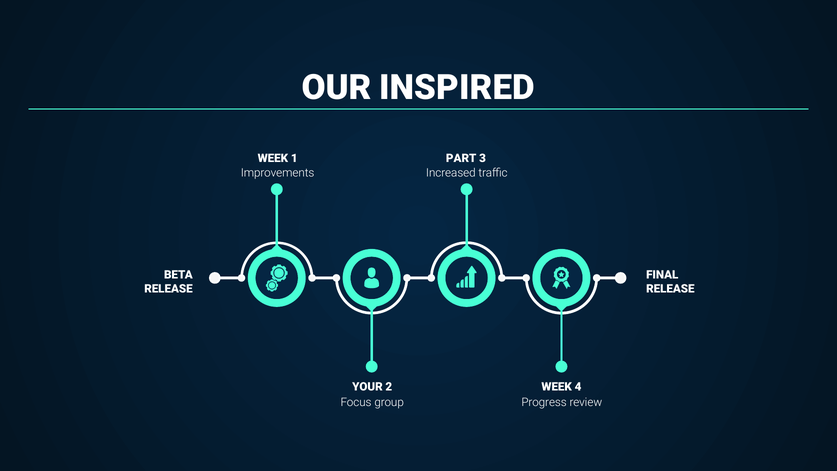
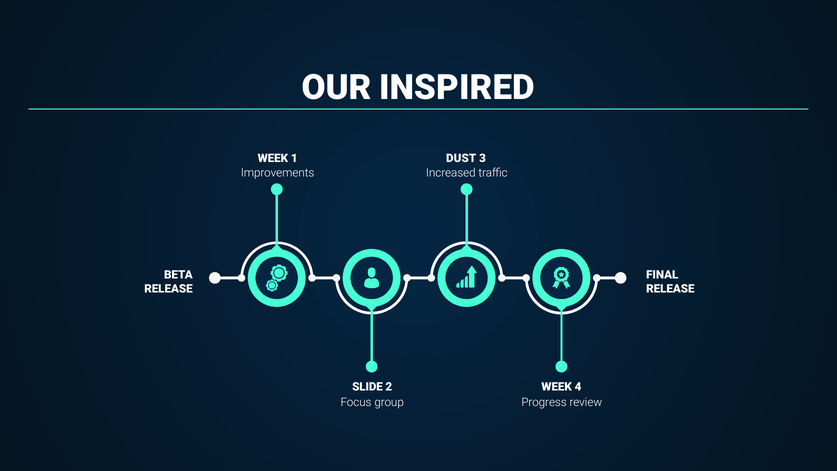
PART: PART -> DUST
YOUR: YOUR -> SLIDE
